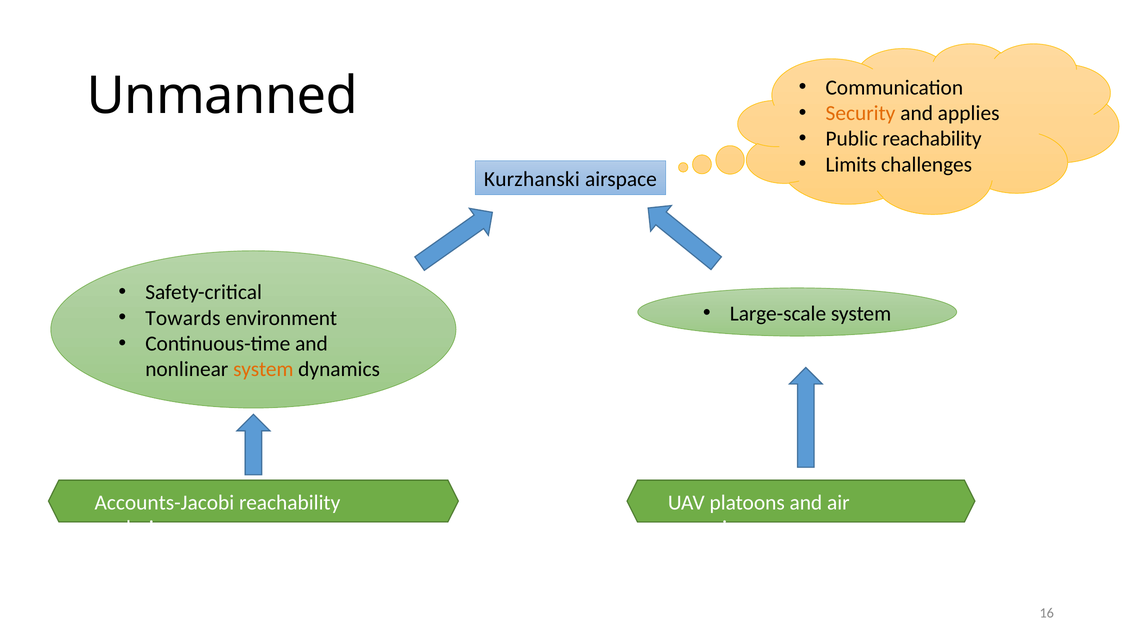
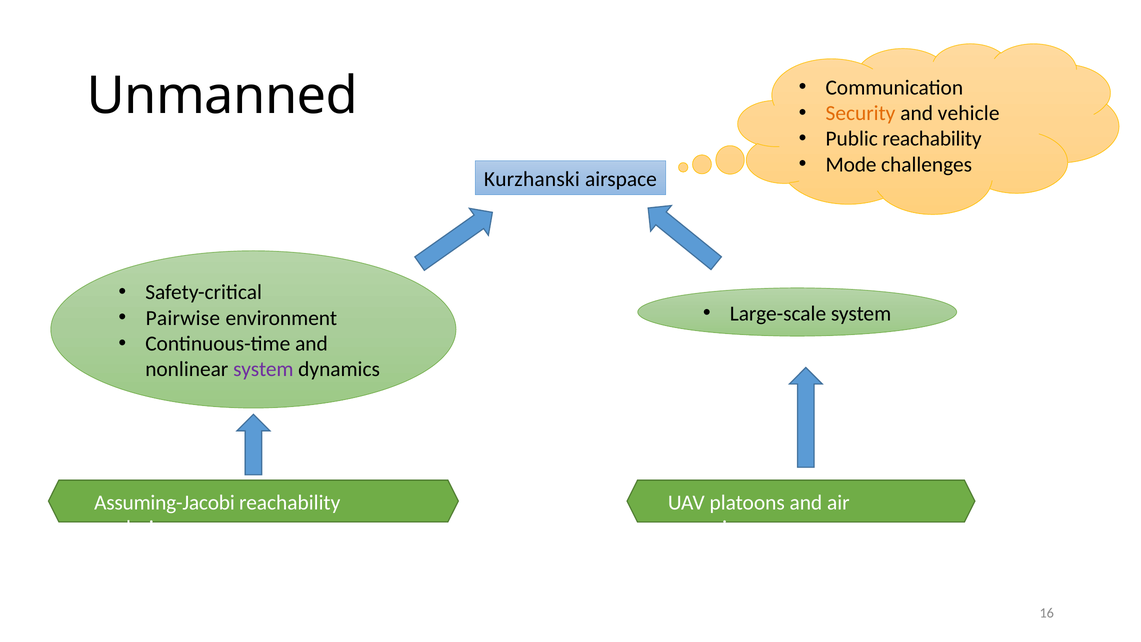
applies: applies -> vehicle
Limits: Limits -> Mode
Towards: Towards -> Pairwise
system at (263, 369) colour: orange -> purple
Accounts-Jacobi: Accounts-Jacobi -> Assuming-Jacobi
